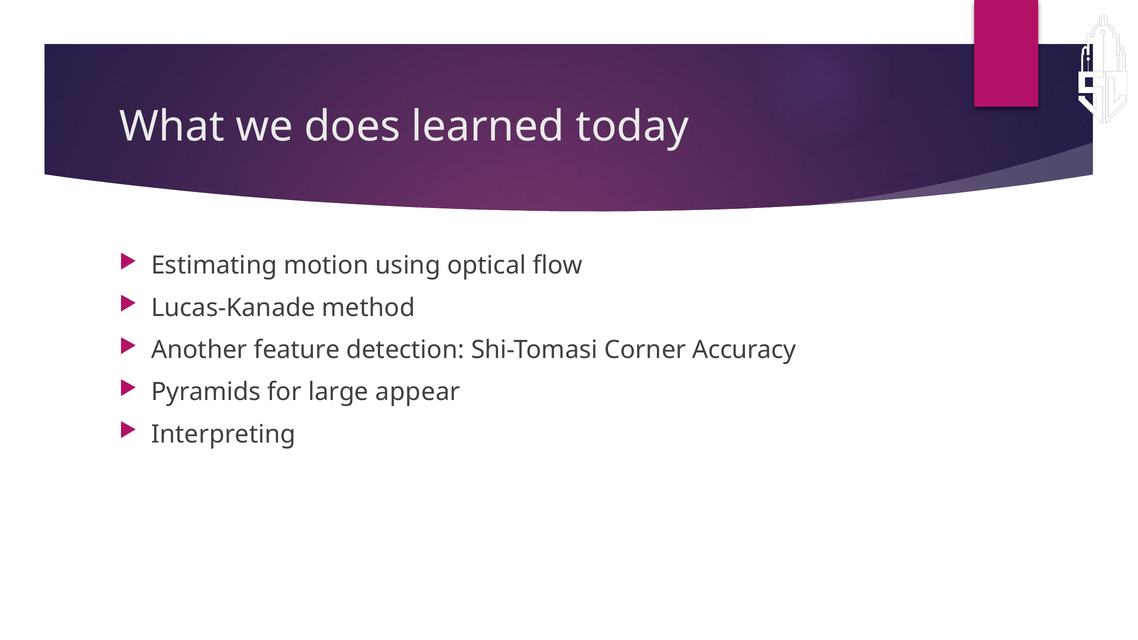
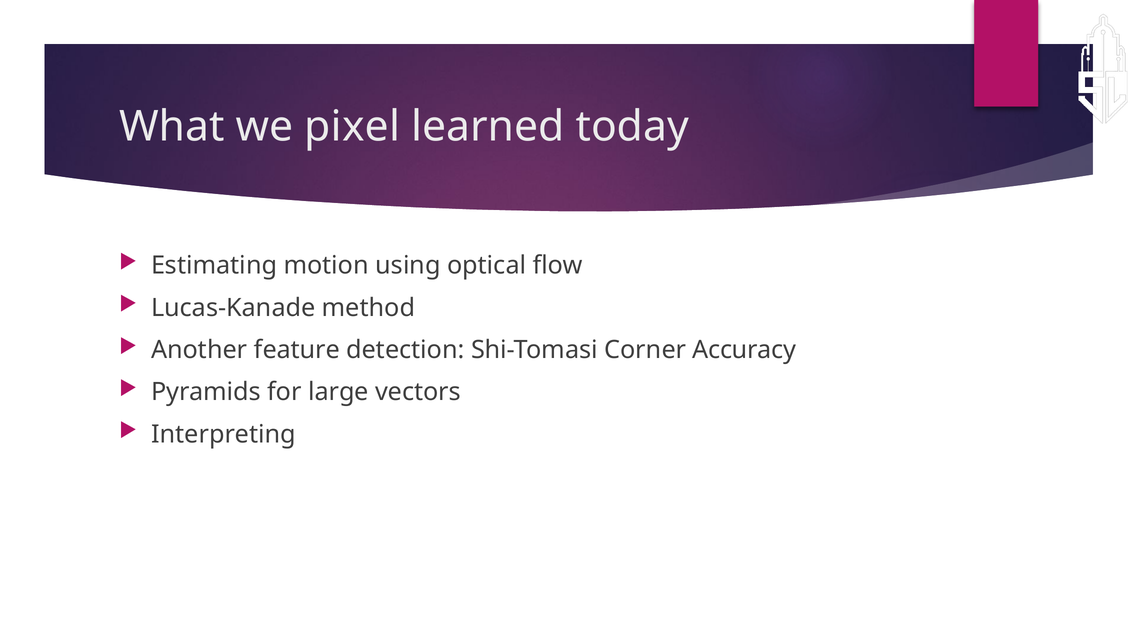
does: does -> pixel
appear: appear -> vectors
